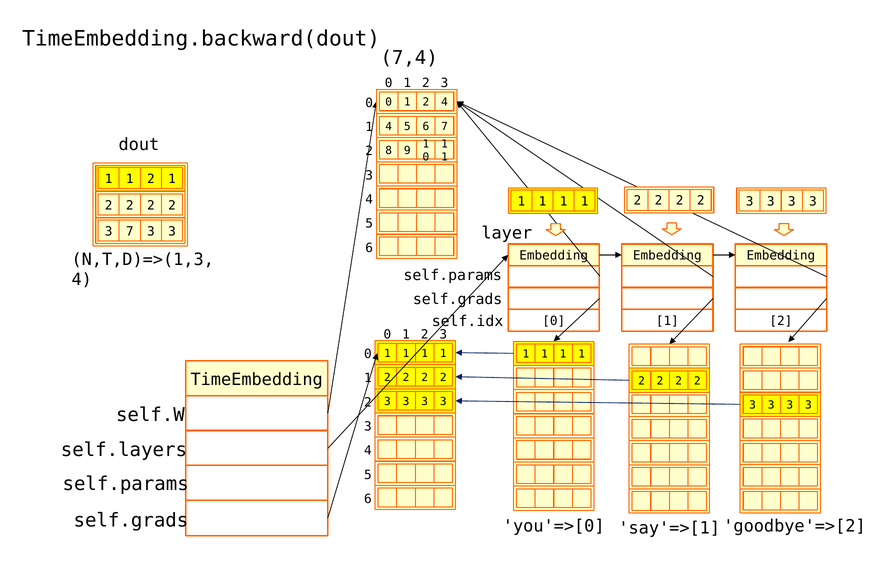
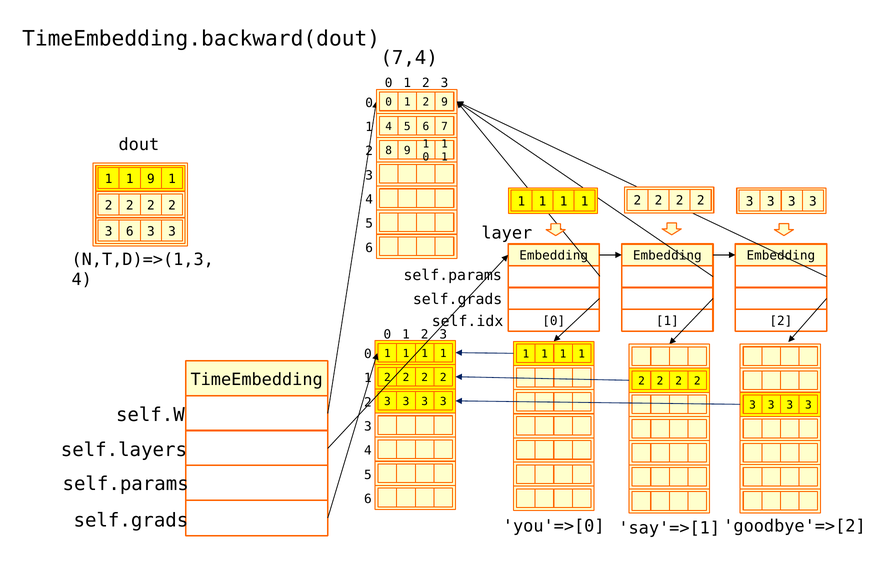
2 4: 4 -> 9
2 at (151, 179): 2 -> 9
3 7: 7 -> 6
